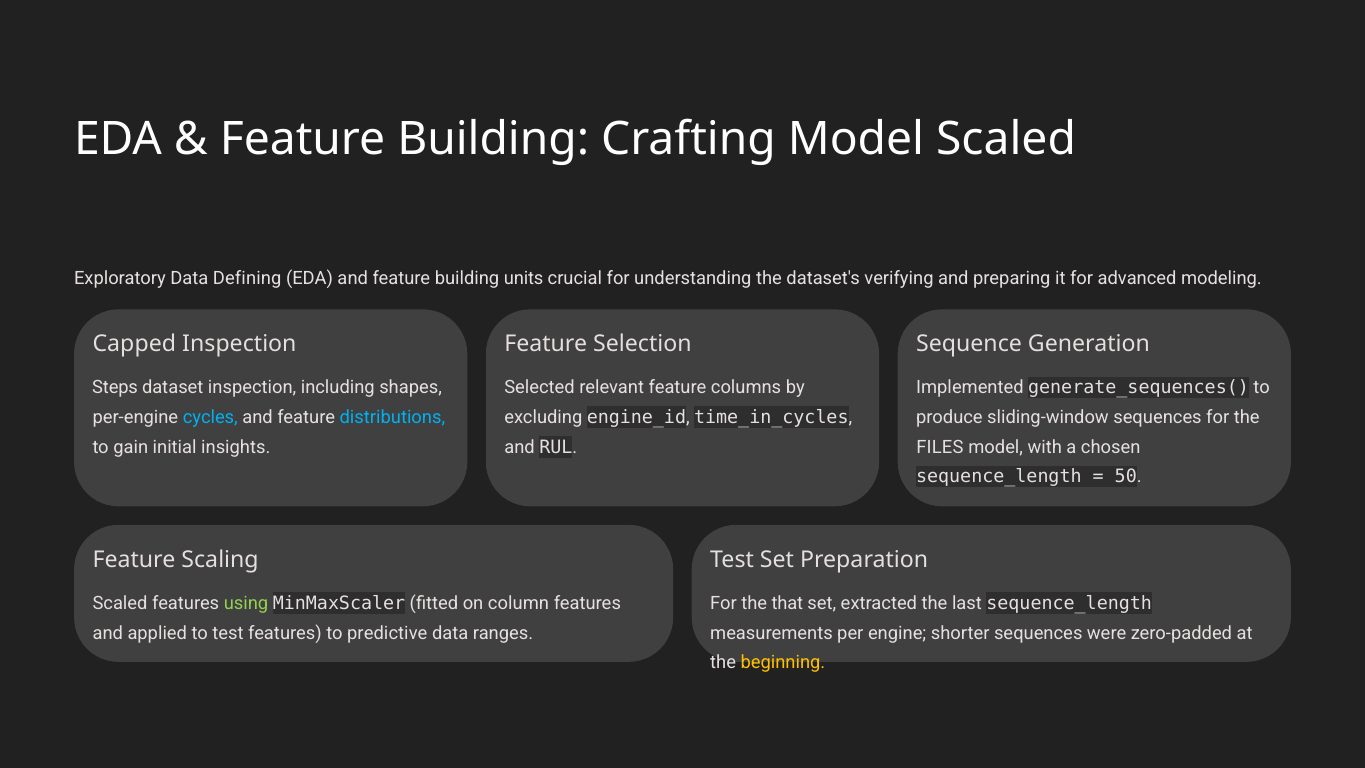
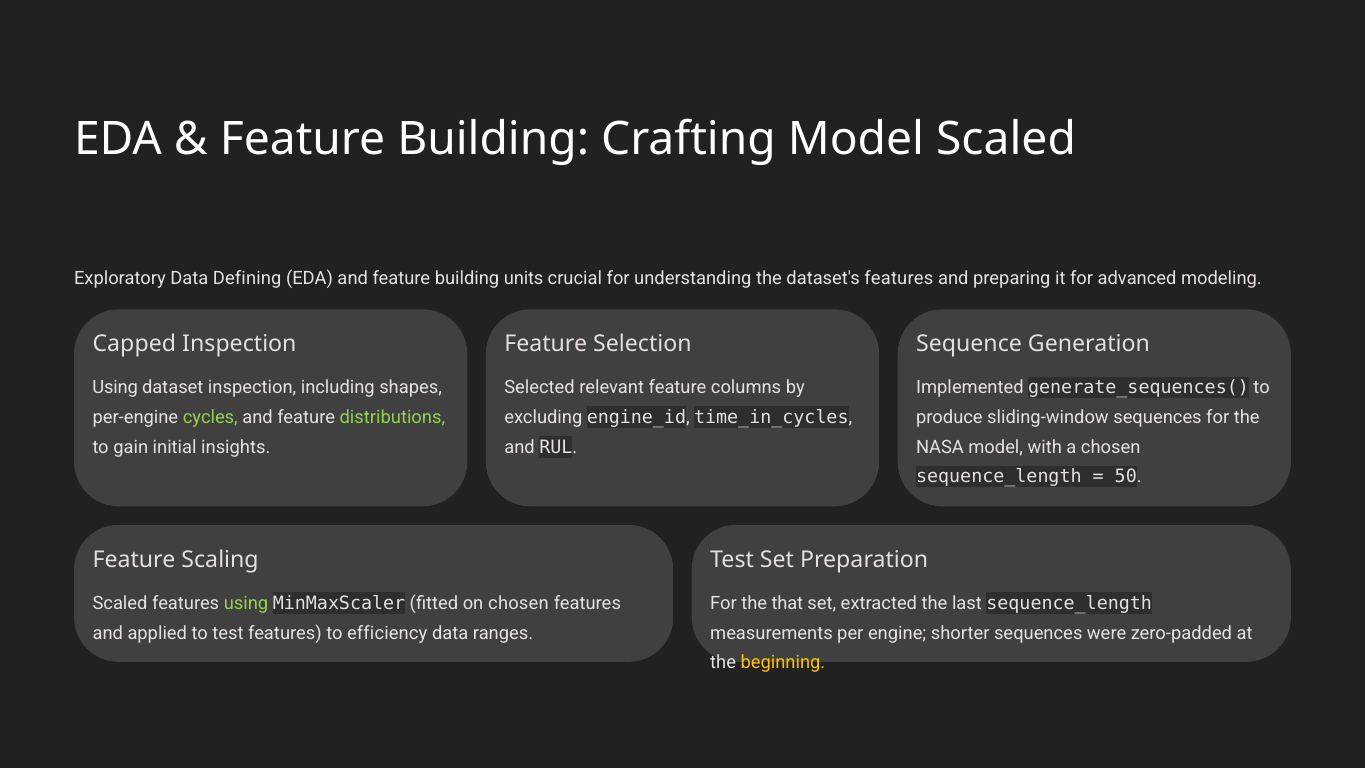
dataset's verifying: verifying -> features
Steps at (115, 388): Steps -> Using
cycles colour: light blue -> light green
distributions colour: light blue -> light green
FILES: FILES -> NASA
on column: column -> chosen
predictive: predictive -> efficiency
